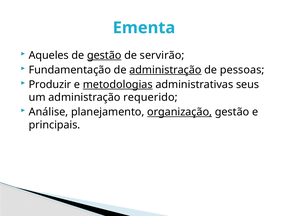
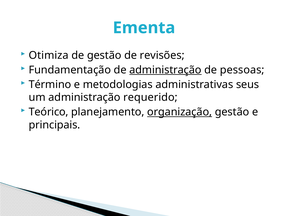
Aqueles: Aqueles -> Otimiza
gestão at (104, 55) underline: present -> none
servirão: servirão -> revisões
Produzir: Produzir -> Término
metodologias underline: present -> none
Análise: Análise -> Teórico
